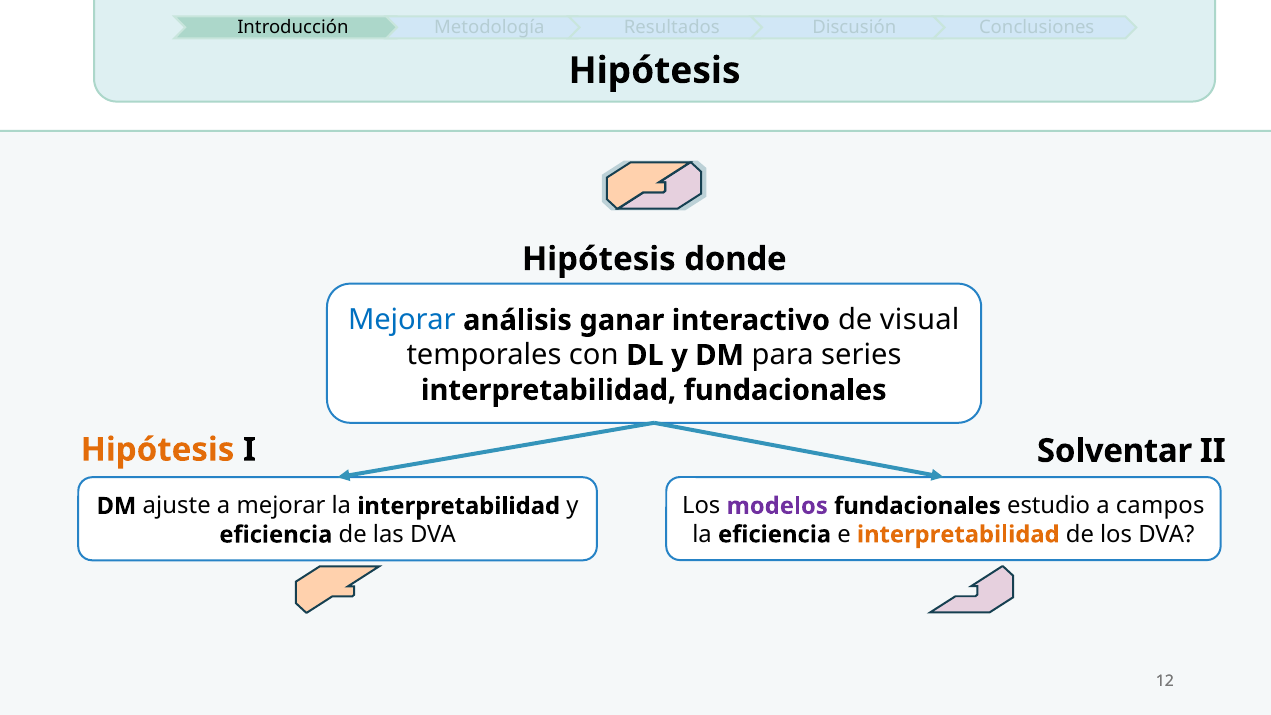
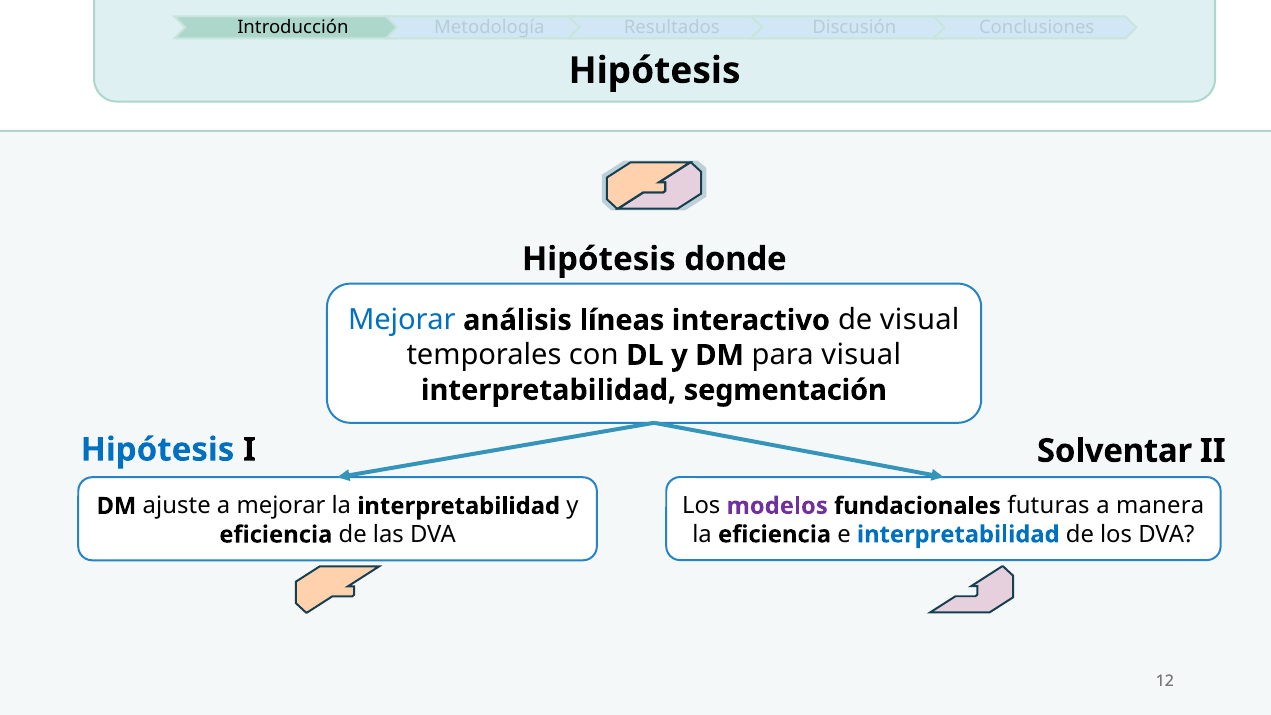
ganar: ganar -> líneas
para series: series -> visual
interpretabilidad fundacionales: fundacionales -> segmentación
Hipótesis at (158, 450) colour: orange -> blue
estudio: estudio -> futuras
campos: campos -> manera
interpretabilidad at (958, 534) colour: orange -> blue
